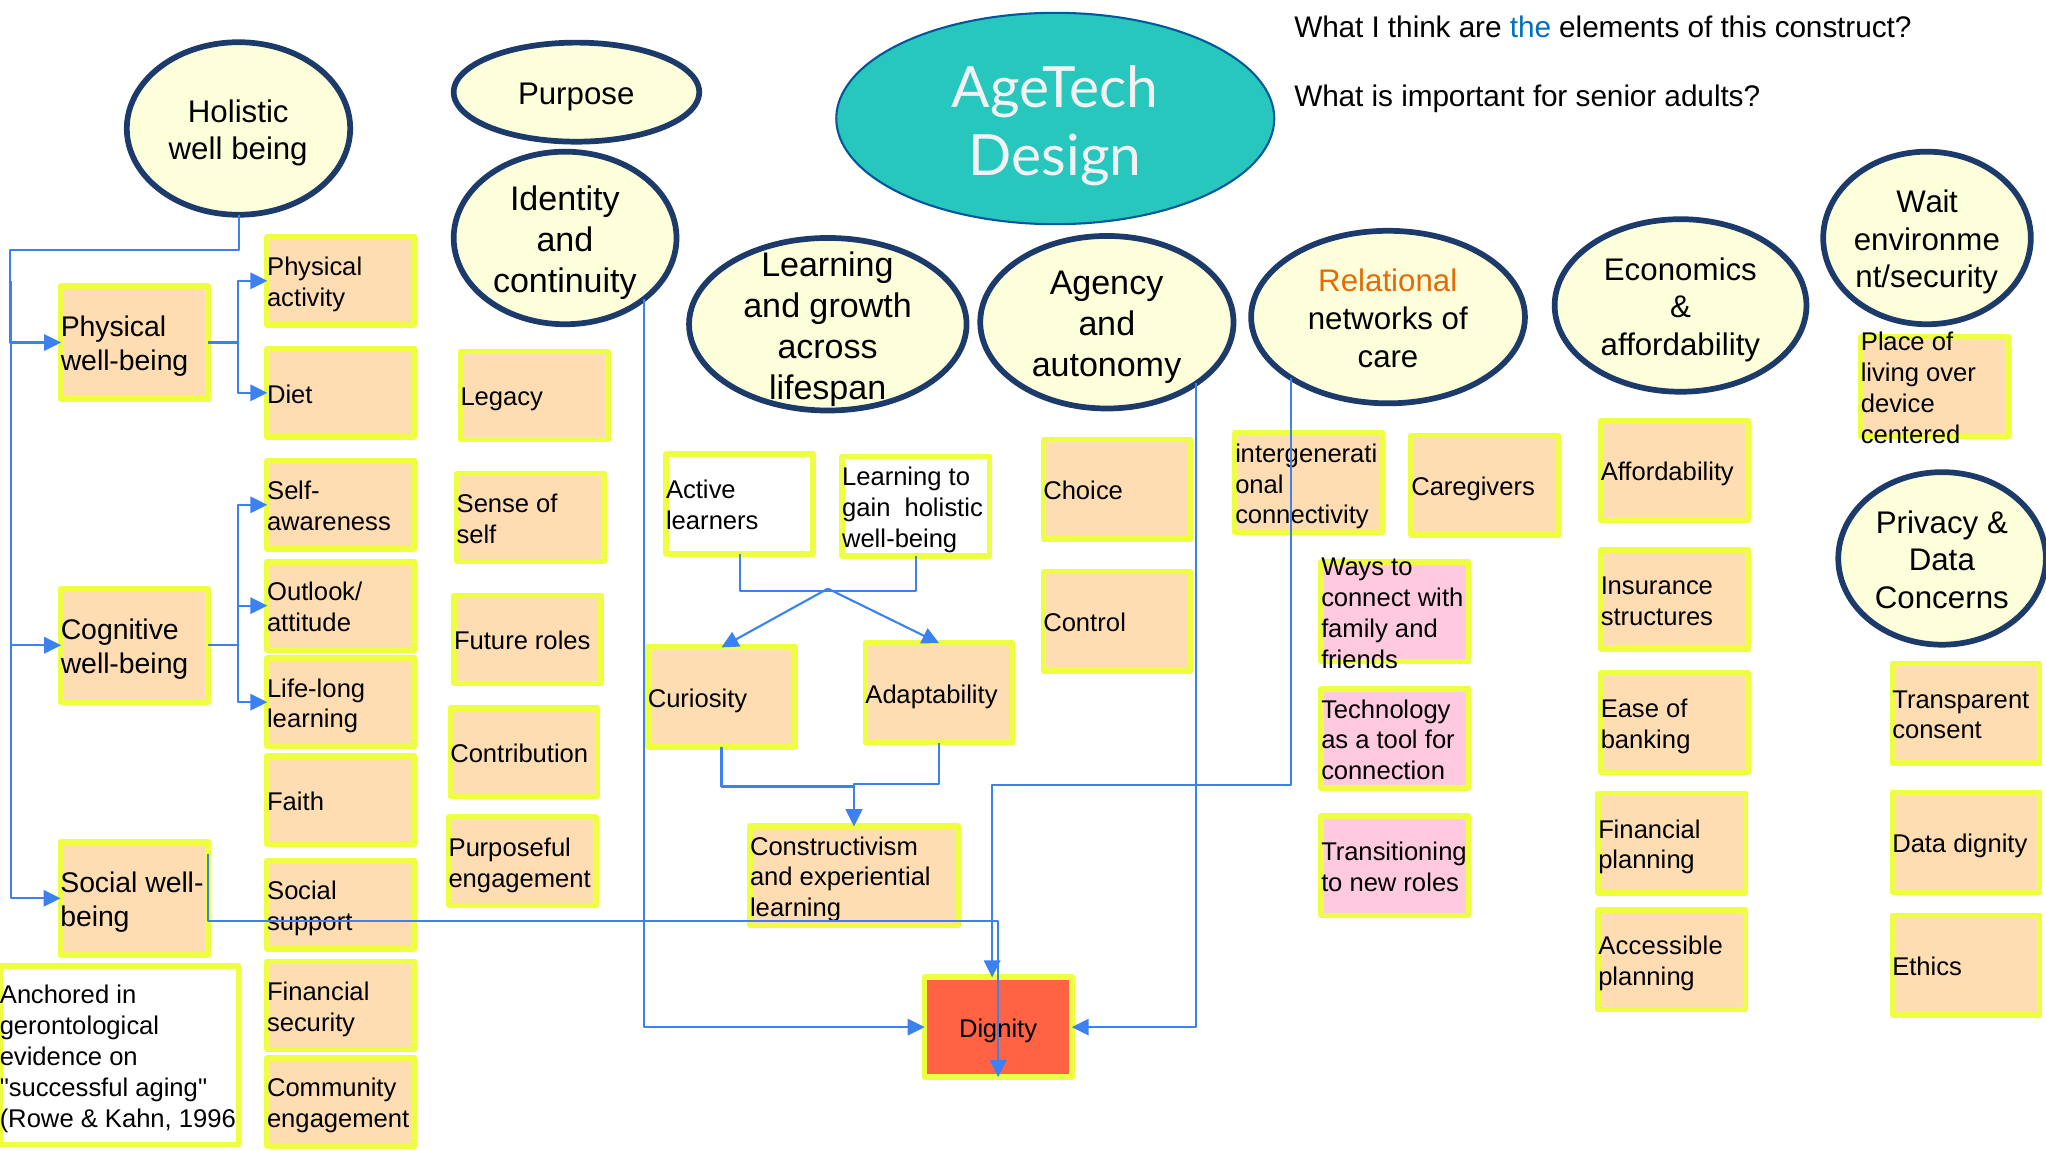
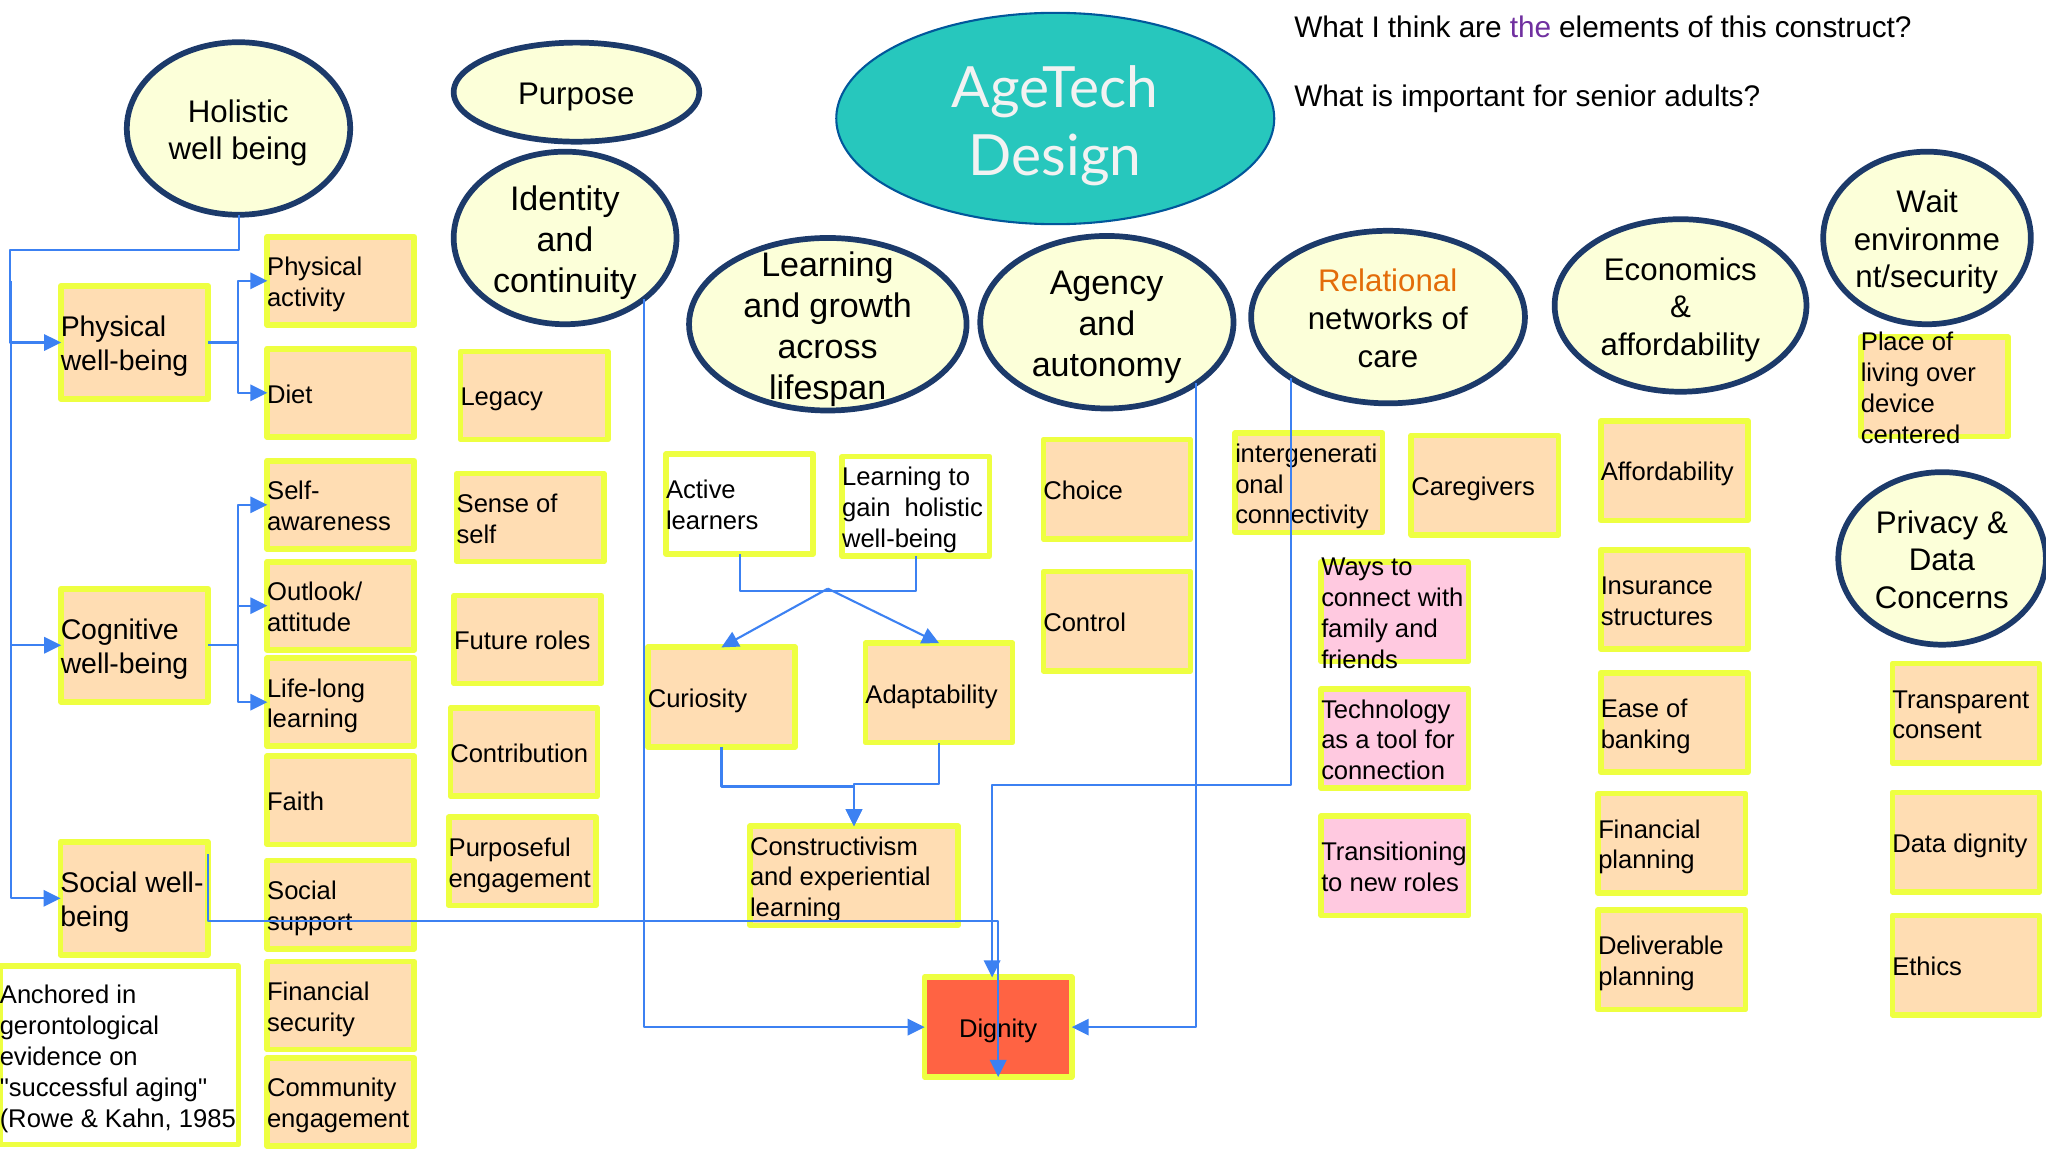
the colour: blue -> purple
Accessible: Accessible -> Deliverable
1996: 1996 -> 1985
